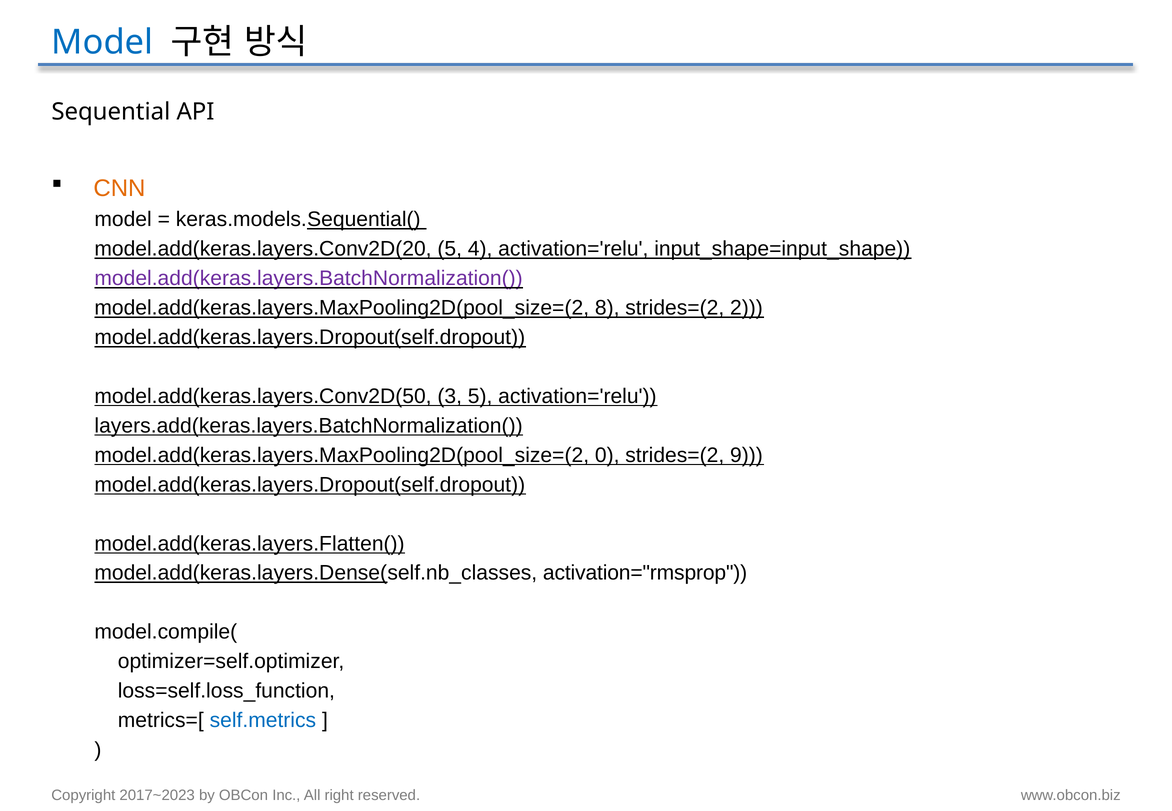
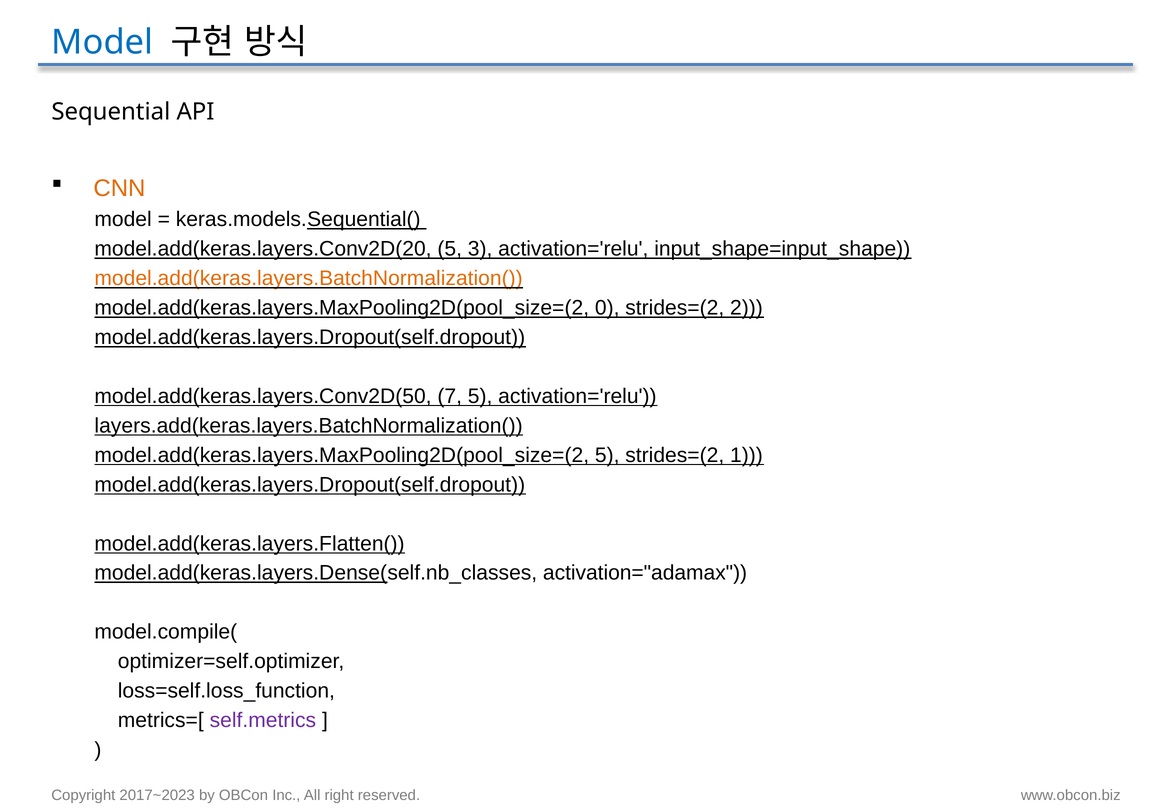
4: 4 -> 3
model.add(keras.layers.BatchNormalization( colour: purple -> orange
8: 8 -> 0
3: 3 -> 7
model.add(keras.layers.MaxPooling2D(pool_size=(2 0: 0 -> 5
9: 9 -> 1
activation="rmsprop: activation="rmsprop -> activation="adamax
self.metrics colour: blue -> purple
